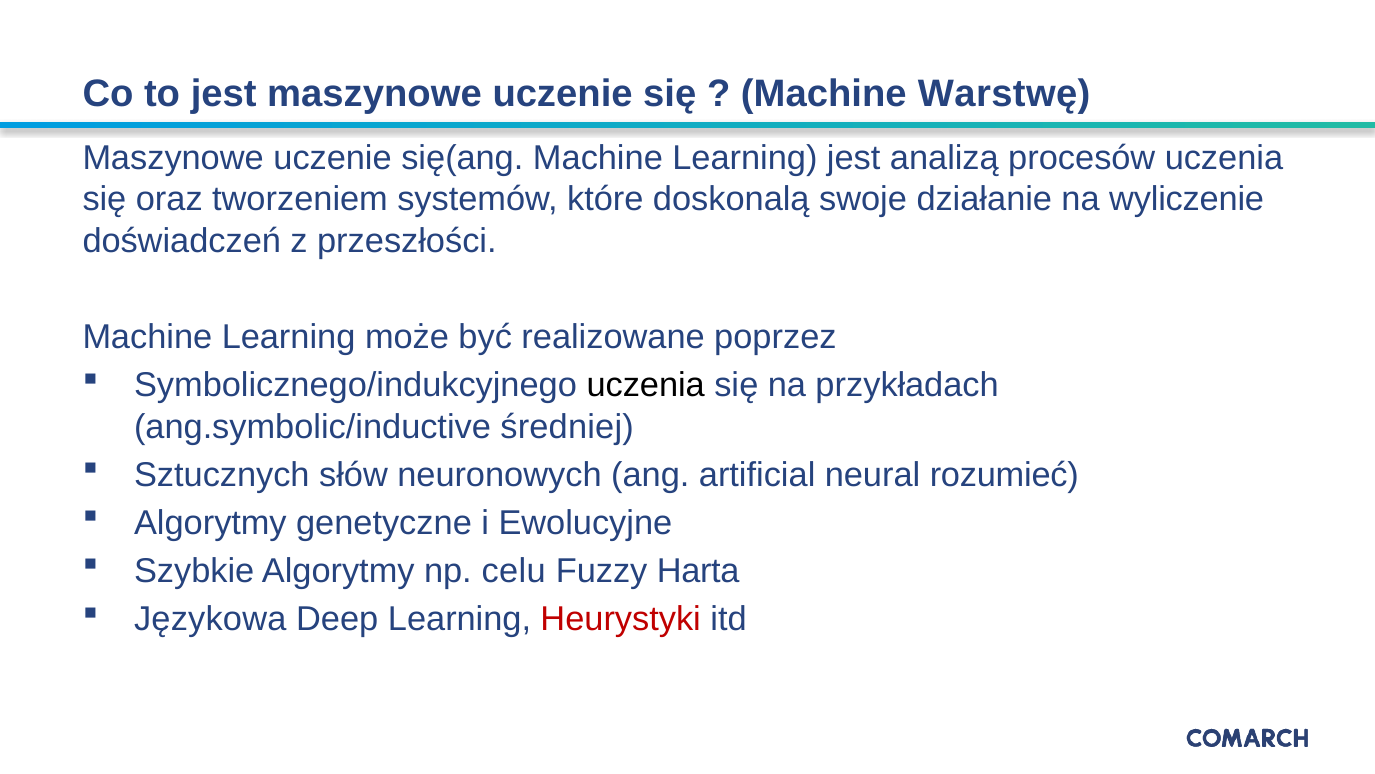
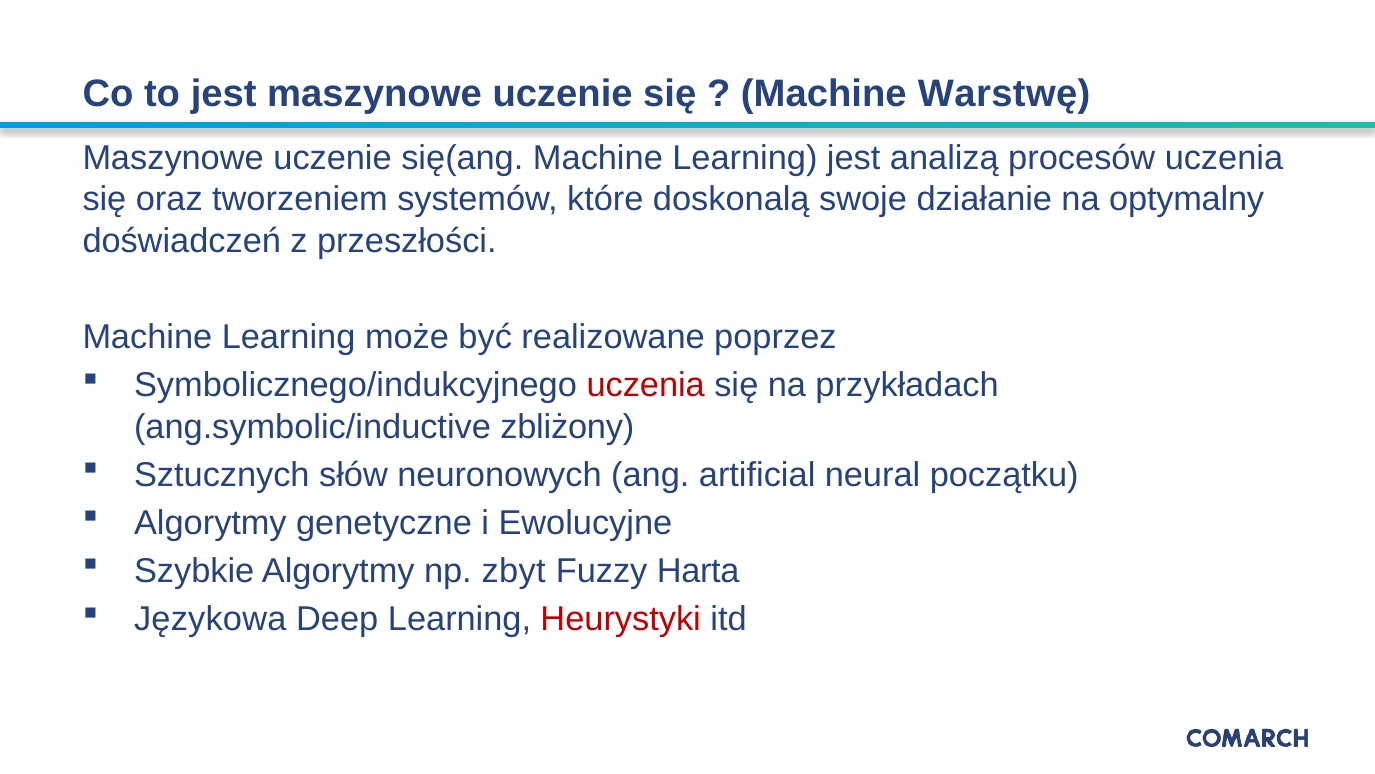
wyliczenie: wyliczenie -> optymalny
uczenia at (646, 385) colour: black -> red
średniej: średniej -> zbliżony
rozumieć: rozumieć -> początku
celu: celu -> zbyt
